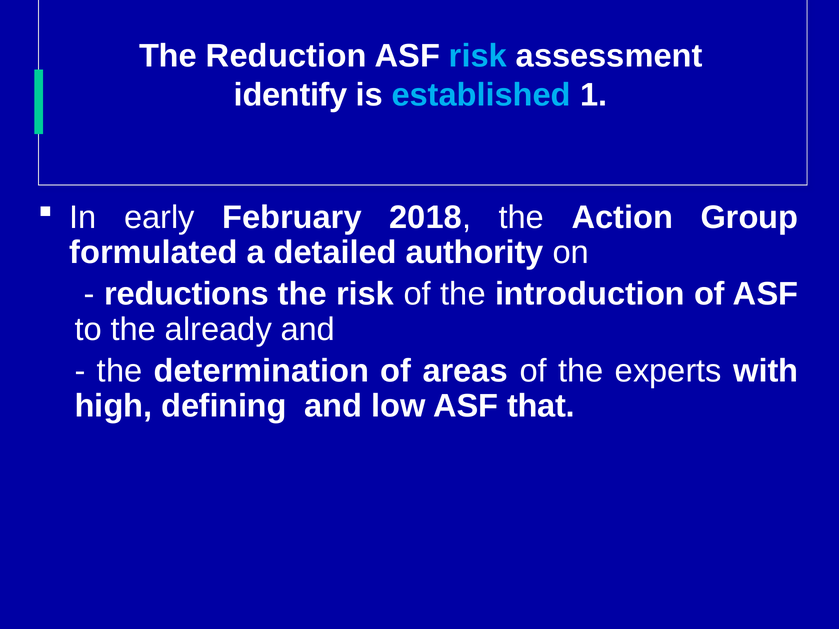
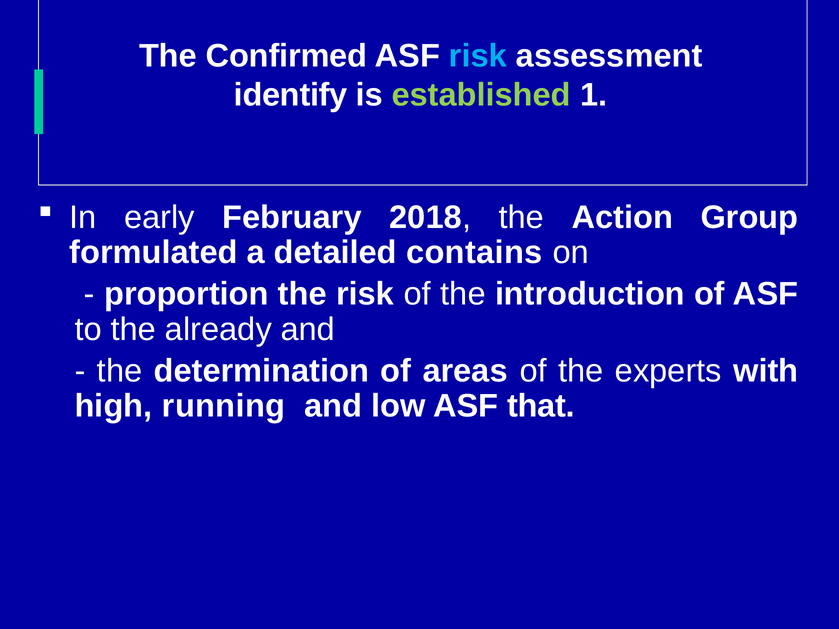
Reduction: Reduction -> Confirmed
established colour: light blue -> light green
authority: authority -> contains
reductions: reductions -> proportion
defining: defining -> running
